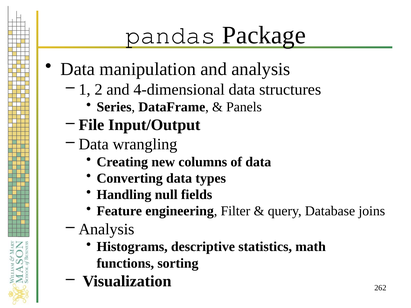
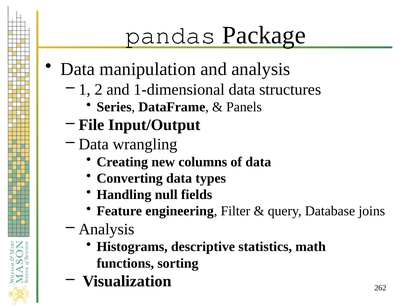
4-dimensional: 4-dimensional -> 1-dimensional
